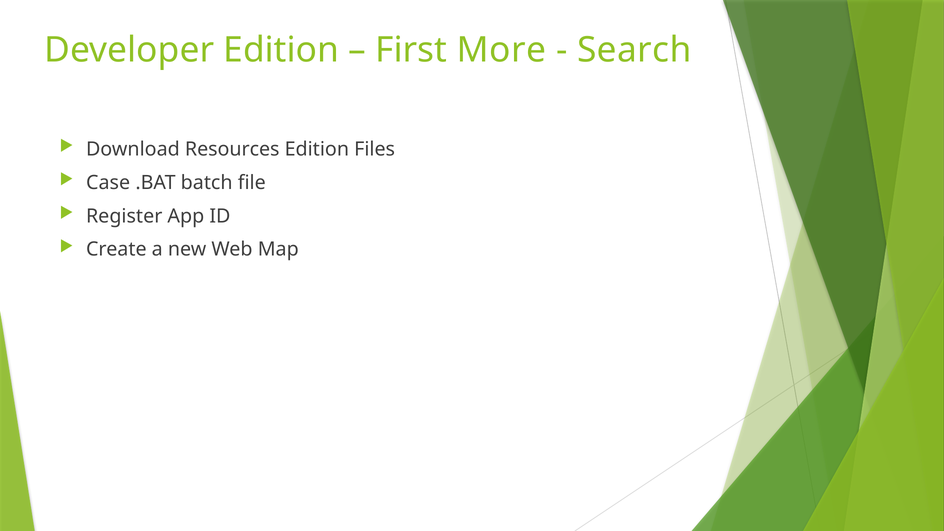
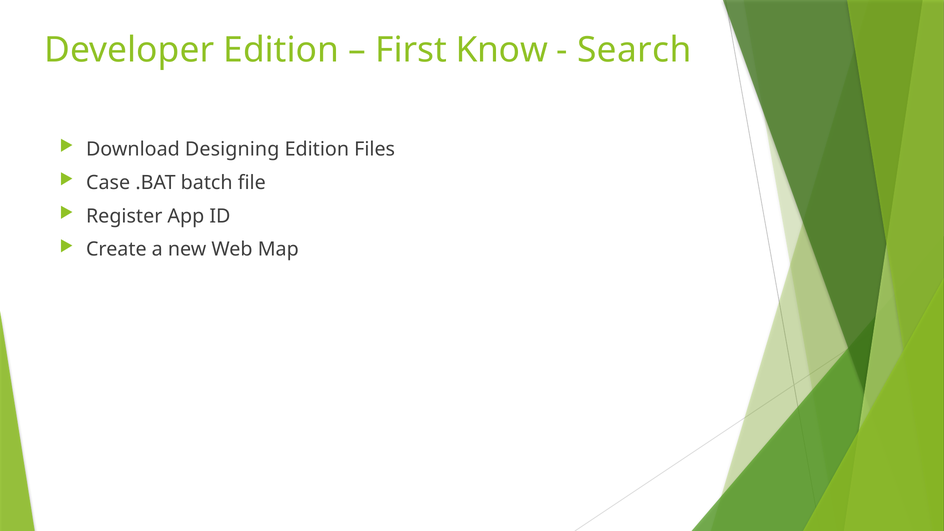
More: More -> Know
Resources: Resources -> Designing
